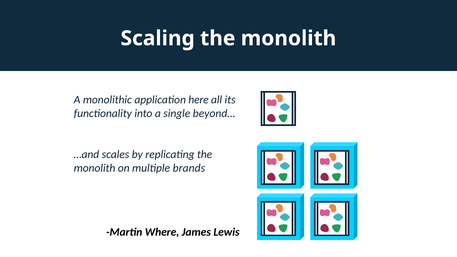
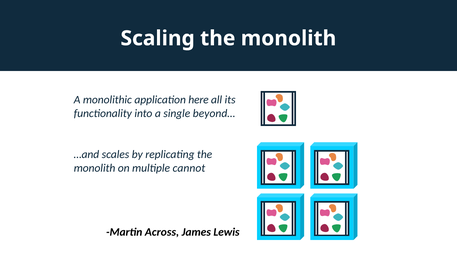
brands: brands -> cannot
Where: Where -> Across
